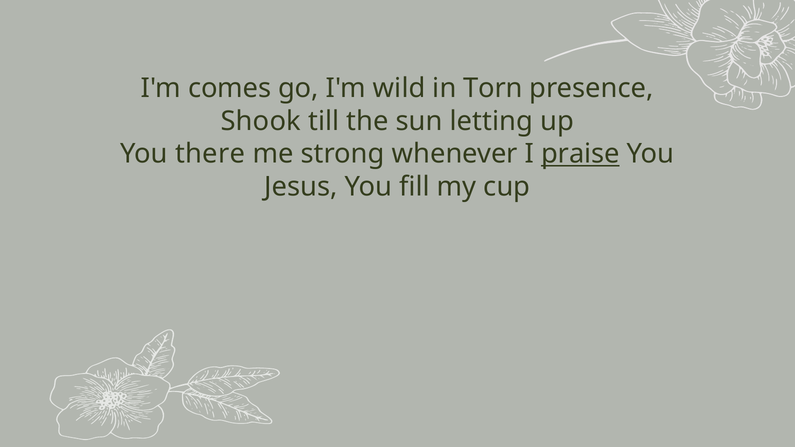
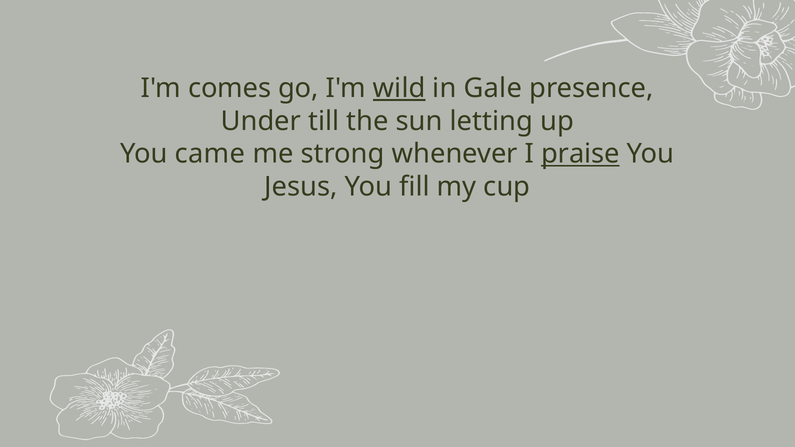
wild underline: none -> present
Torn: Torn -> Gale
Shook: Shook -> Under
there: there -> came
